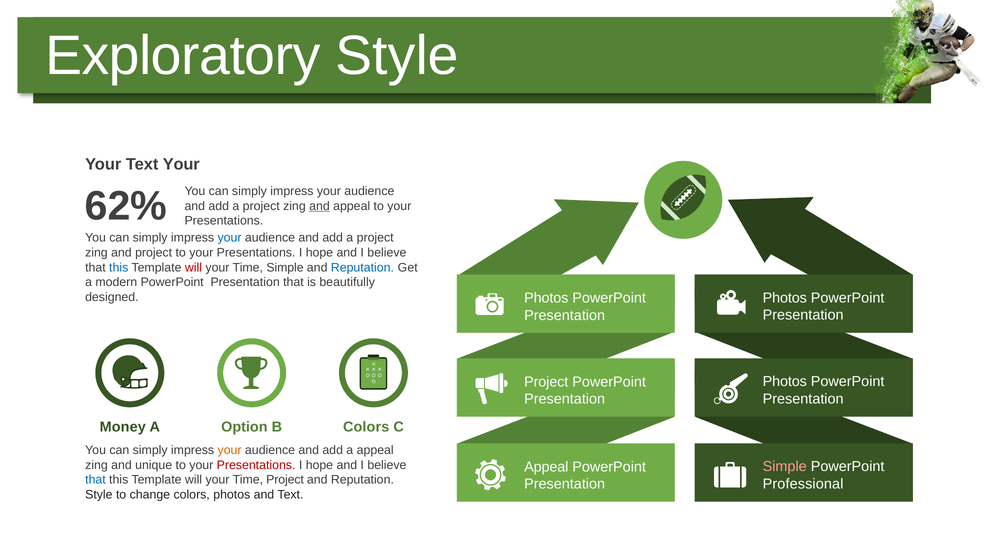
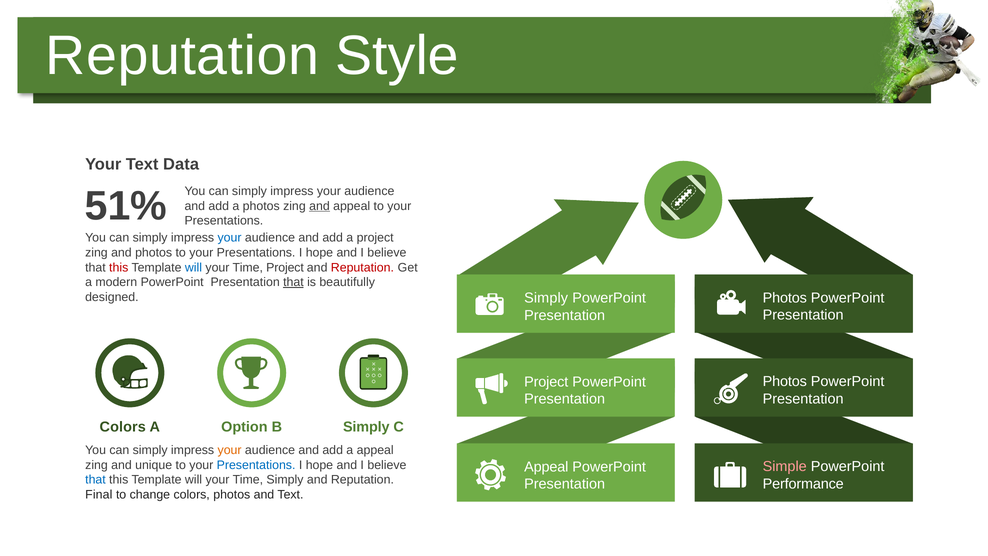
Exploratory at (183, 56): Exploratory -> Reputation
Text Your: Your -> Data
62%: 62% -> 51%
project at (261, 206): project -> photos
and project: project -> photos
this at (119, 267) colour: blue -> red
will at (193, 267) colour: red -> blue
Time Simple: Simple -> Project
Reputation at (362, 267) colour: blue -> red
that at (293, 282) underline: none -> present
Photos at (546, 298): Photos -> Simply
Money at (123, 427): Money -> Colors
B Colors: Colors -> Simply
Presentations at (256, 465) colour: red -> blue
Time Project: Project -> Simply
Professional: Professional -> Performance
Style at (99, 494): Style -> Final
